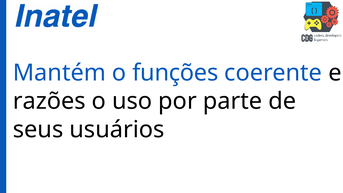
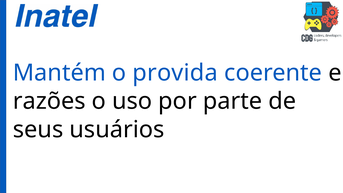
funções: funções -> provida
